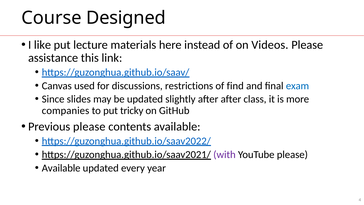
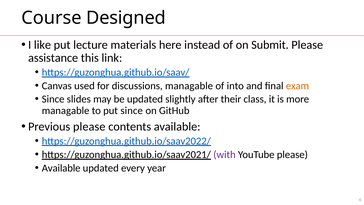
Videos: Videos -> Submit
discussions restrictions: restrictions -> managable
find: find -> into
exam colour: blue -> orange
after after: after -> their
companies at (66, 110): companies -> managable
put tricky: tricky -> since
